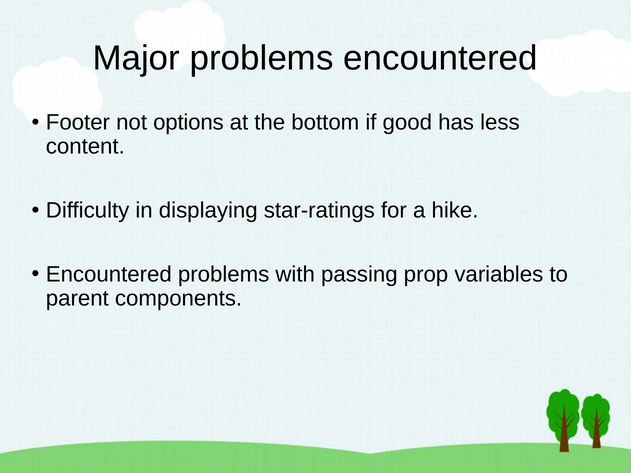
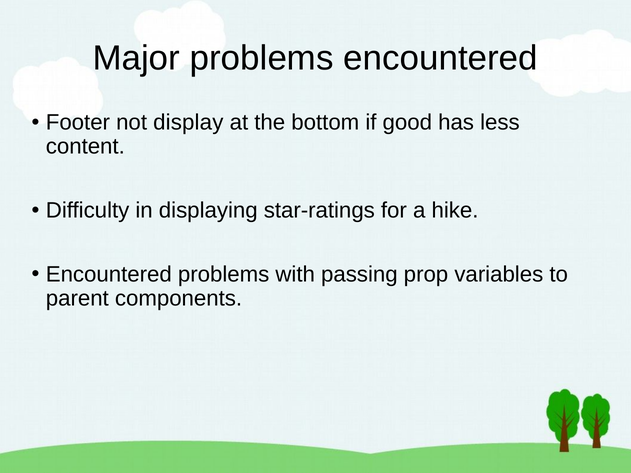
options: options -> display
